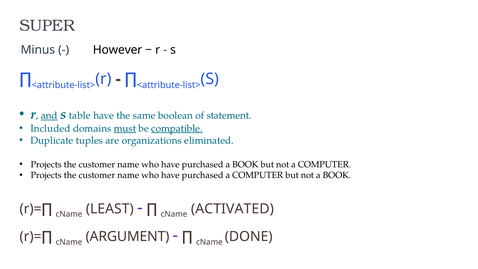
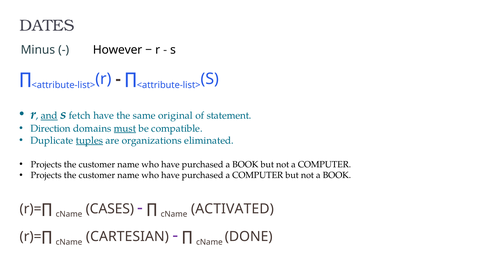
SUPER: SUPER -> DATES
table: table -> fetch
boolean: boolean -> original
Included: Included -> Direction
compatible underline: present -> none
tuples underline: none -> present
LEAST: LEAST -> CASES
ARGUMENT: ARGUMENT -> CARTESIAN
